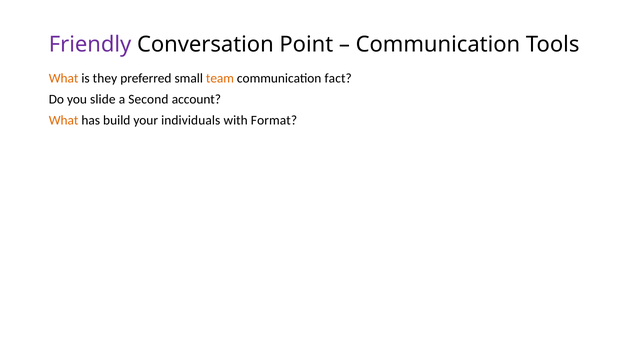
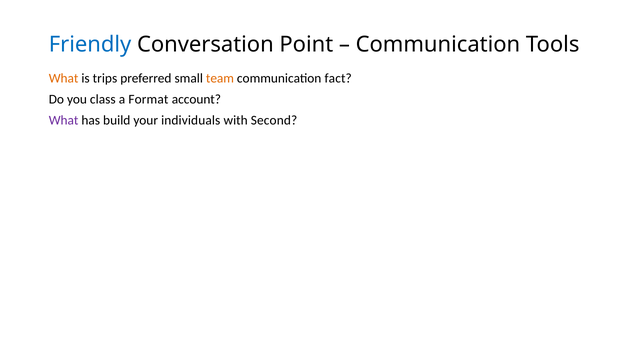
Friendly colour: purple -> blue
they: they -> trips
slide: slide -> class
Second: Second -> Format
What at (64, 121) colour: orange -> purple
Format: Format -> Second
